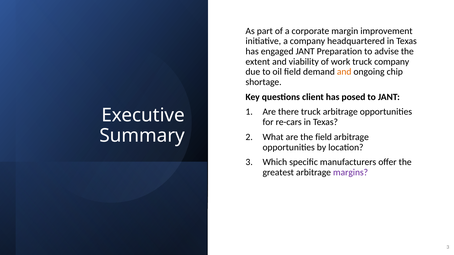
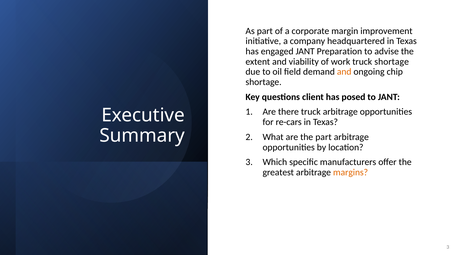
truck company: company -> shortage
the field: field -> part
margins colour: purple -> orange
